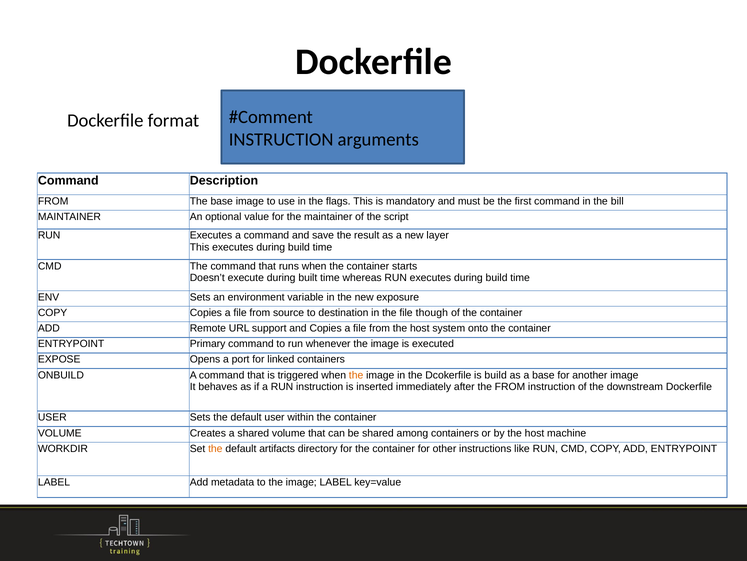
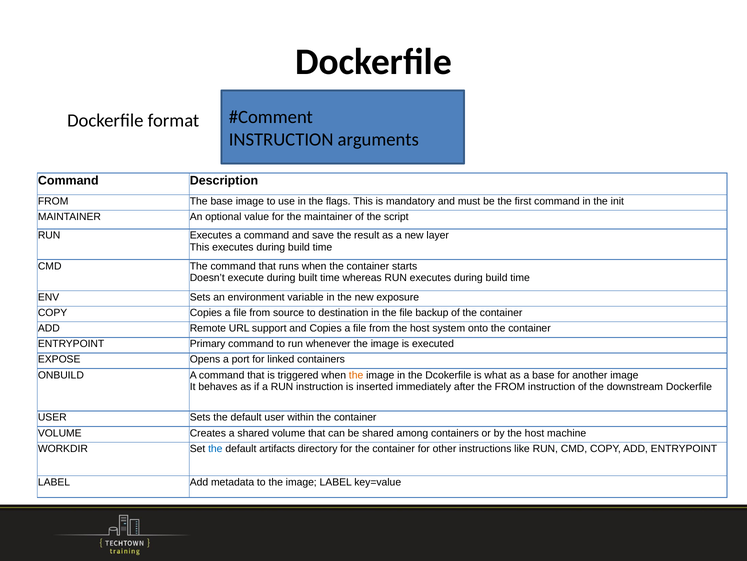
bill: bill -> init
though: though -> backup
is build: build -> what
the at (215, 448) colour: orange -> blue
